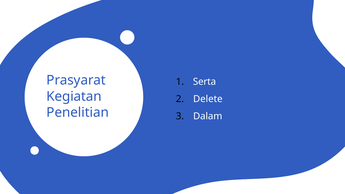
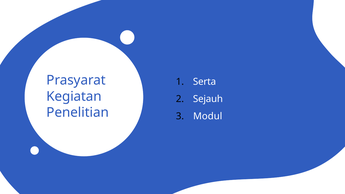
Delete: Delete -> Sejauh
Dalam: Dalam -> Modul
